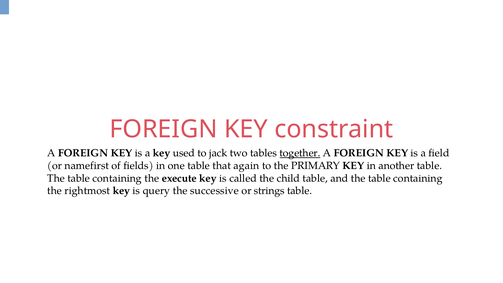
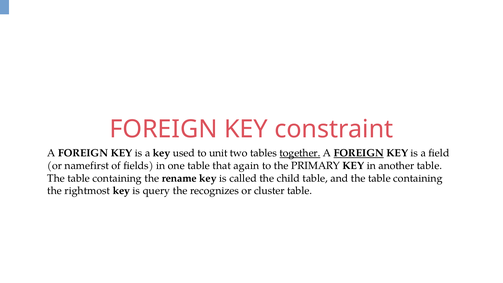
jack: jack -> unit
FOREIGN at (359, 153) underline: none -> present
execute: execute -> rename
successive: successive -> recognizes
strings: strings -> cluster
